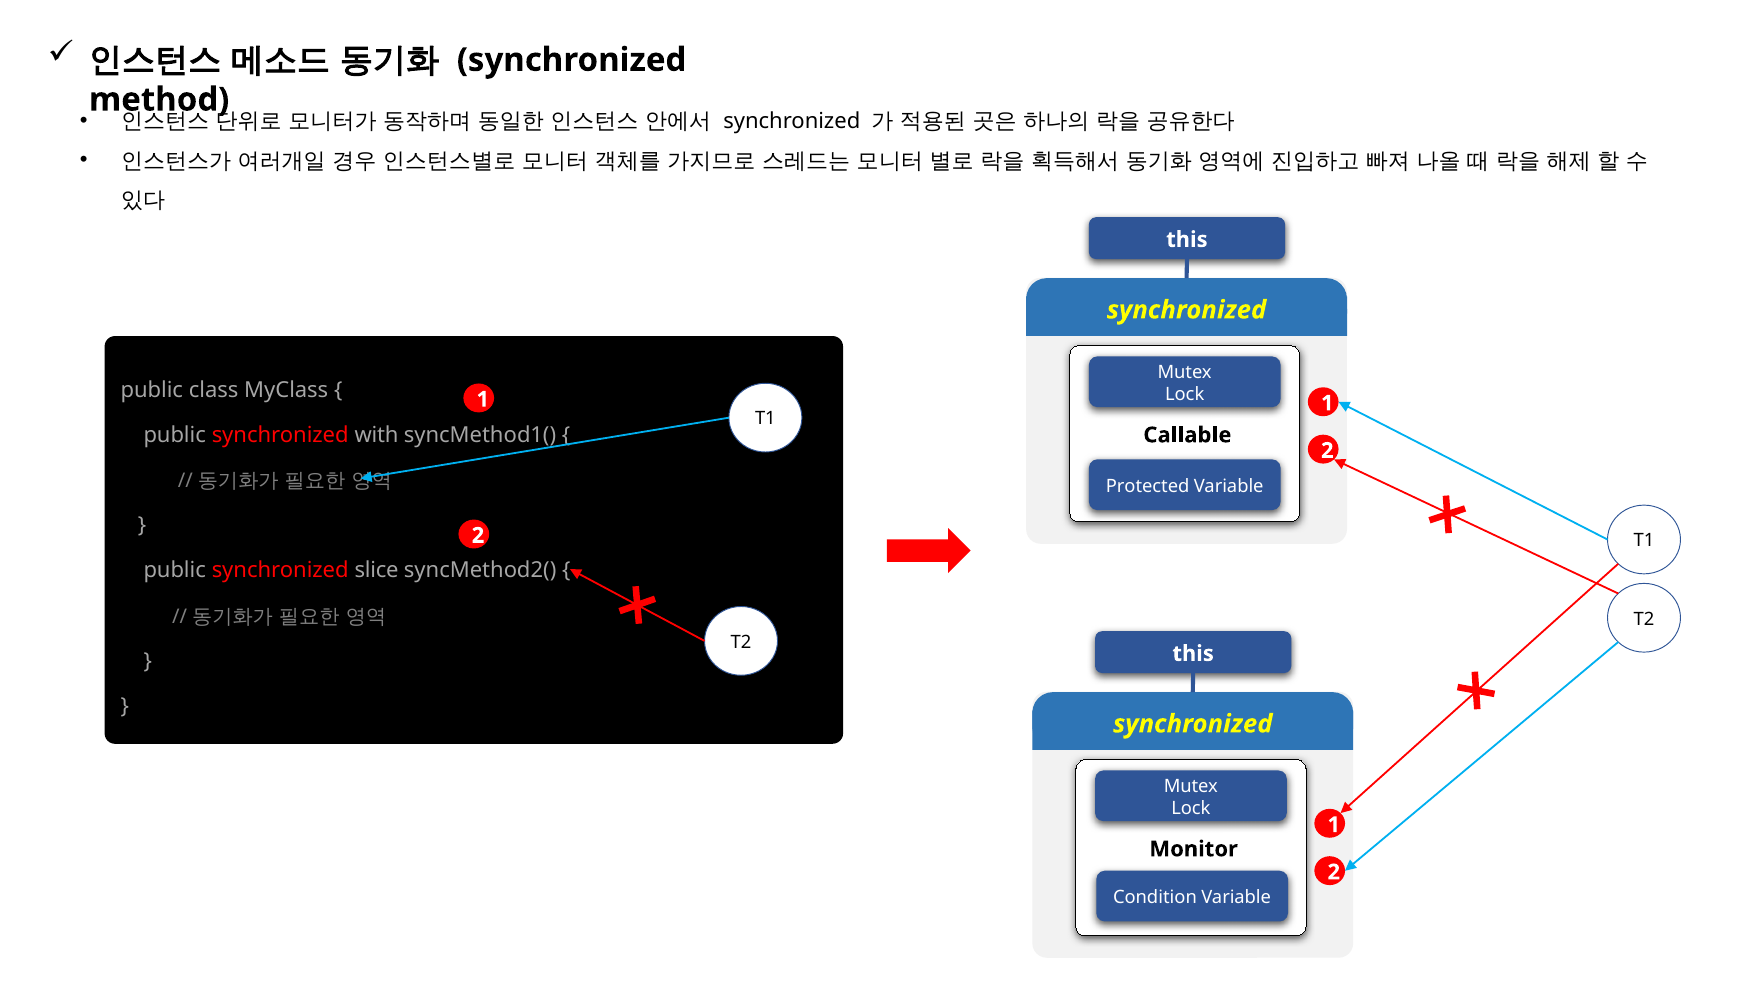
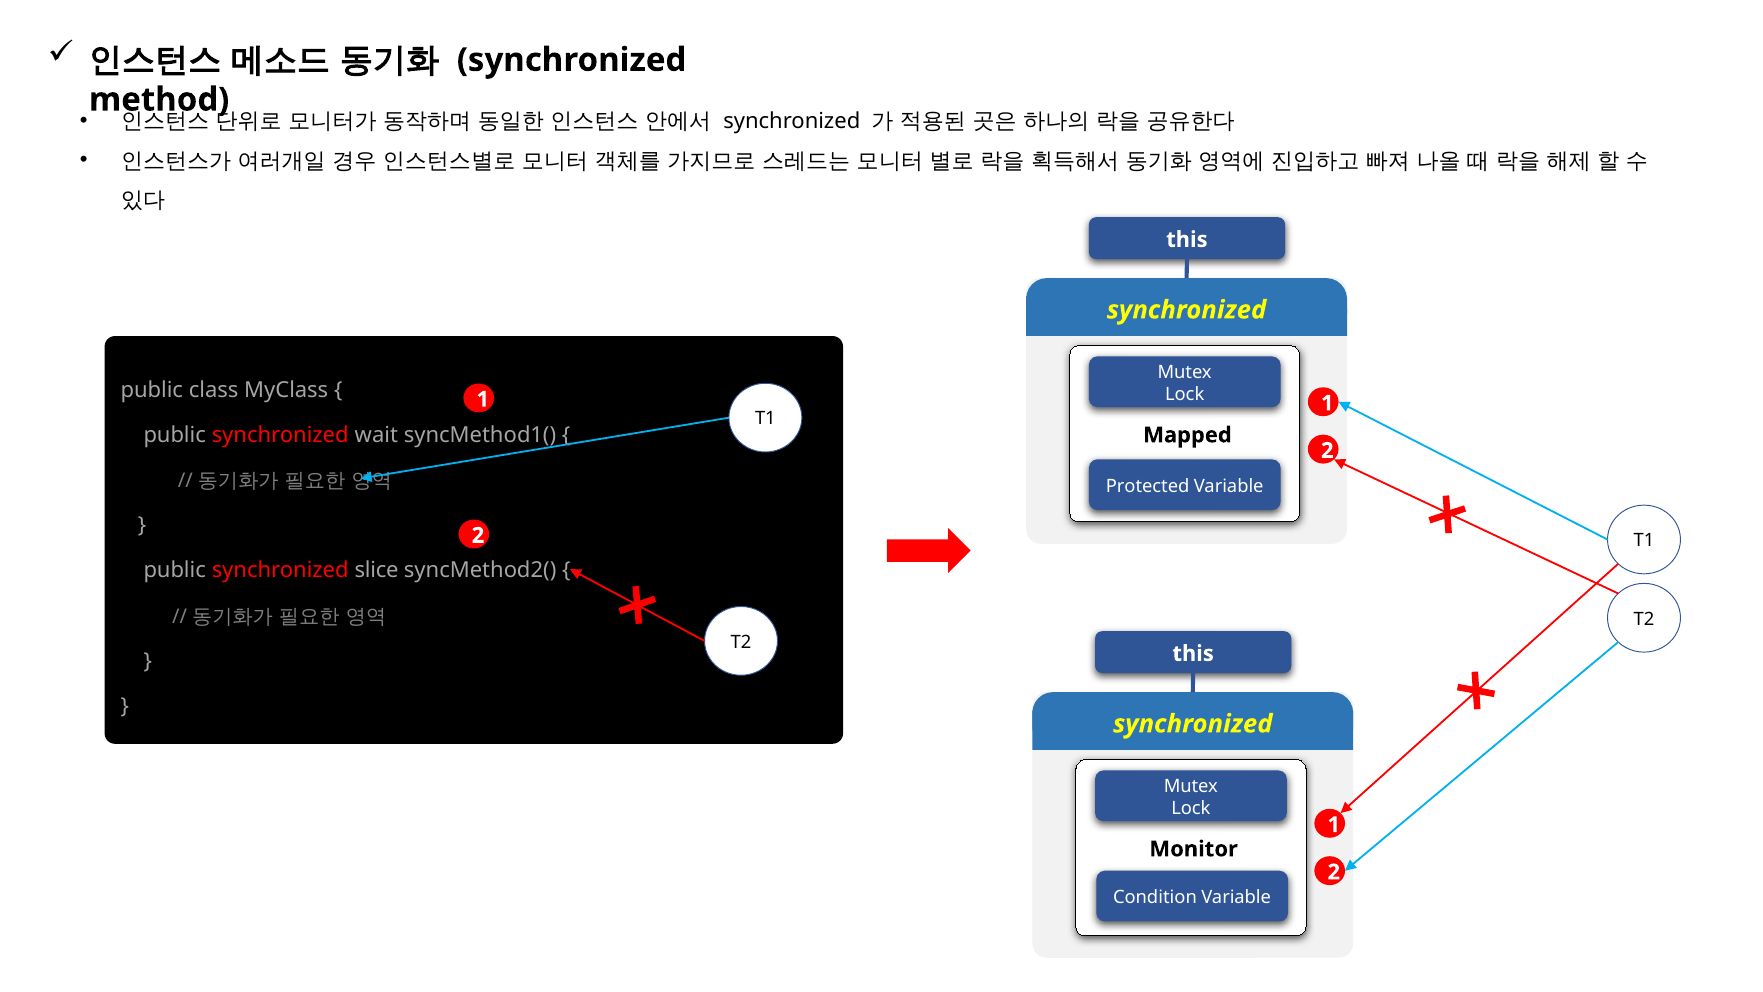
with: with -> wait
Callable: Callable -> Mapped
